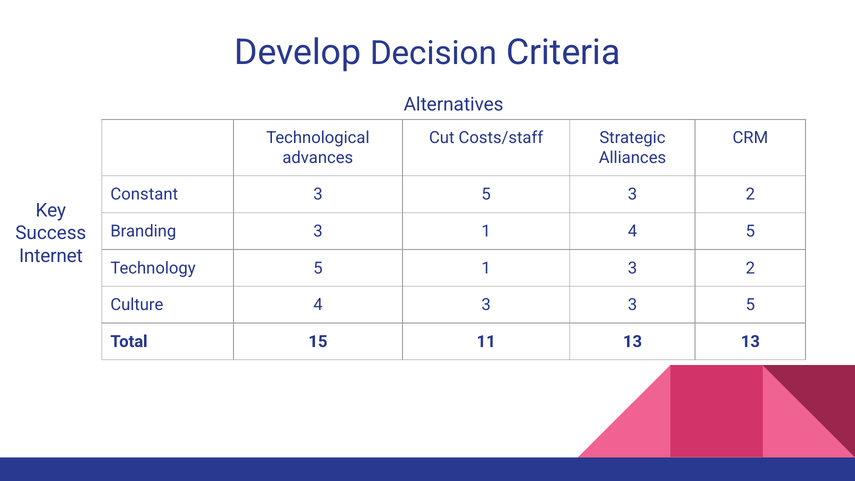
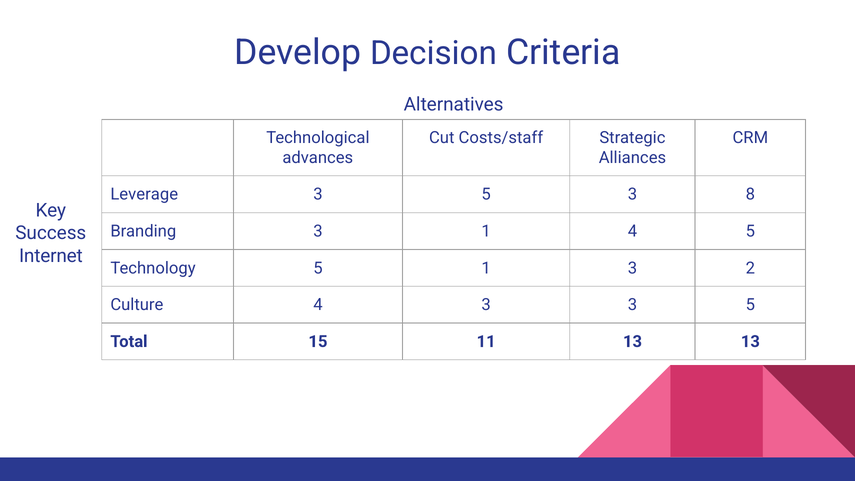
Constant: Constant -> Leverage
5 3 2: 2 -> 8
